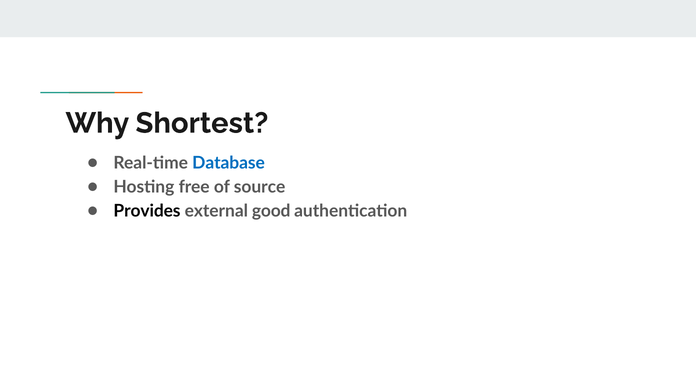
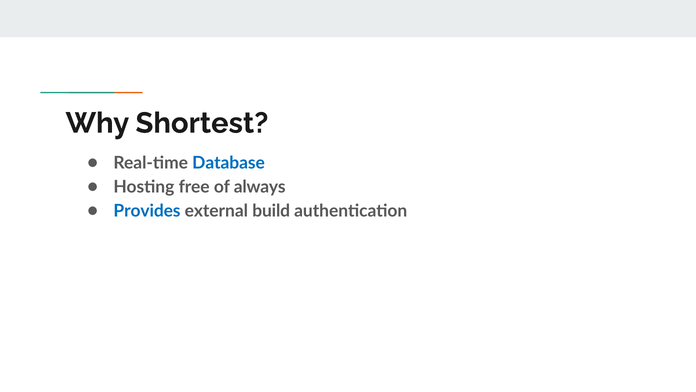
source: source -> always
Provides colour: black -> blue
good: good -> build
